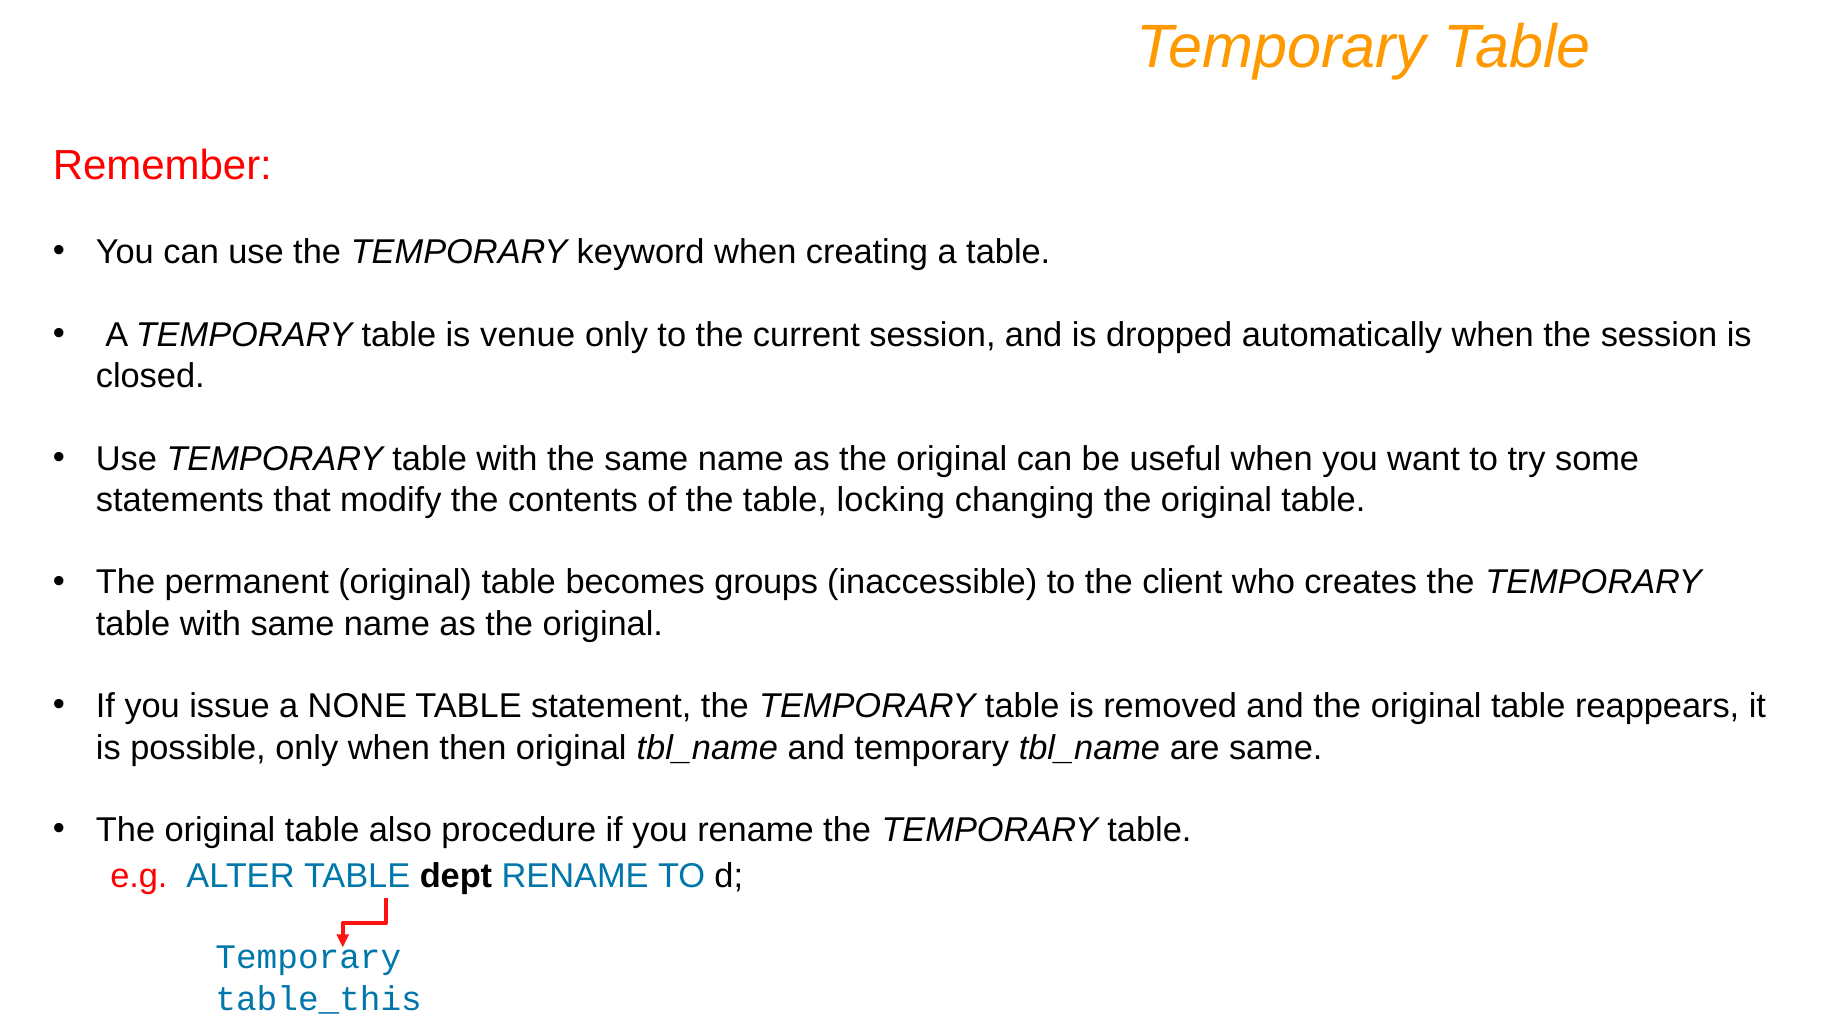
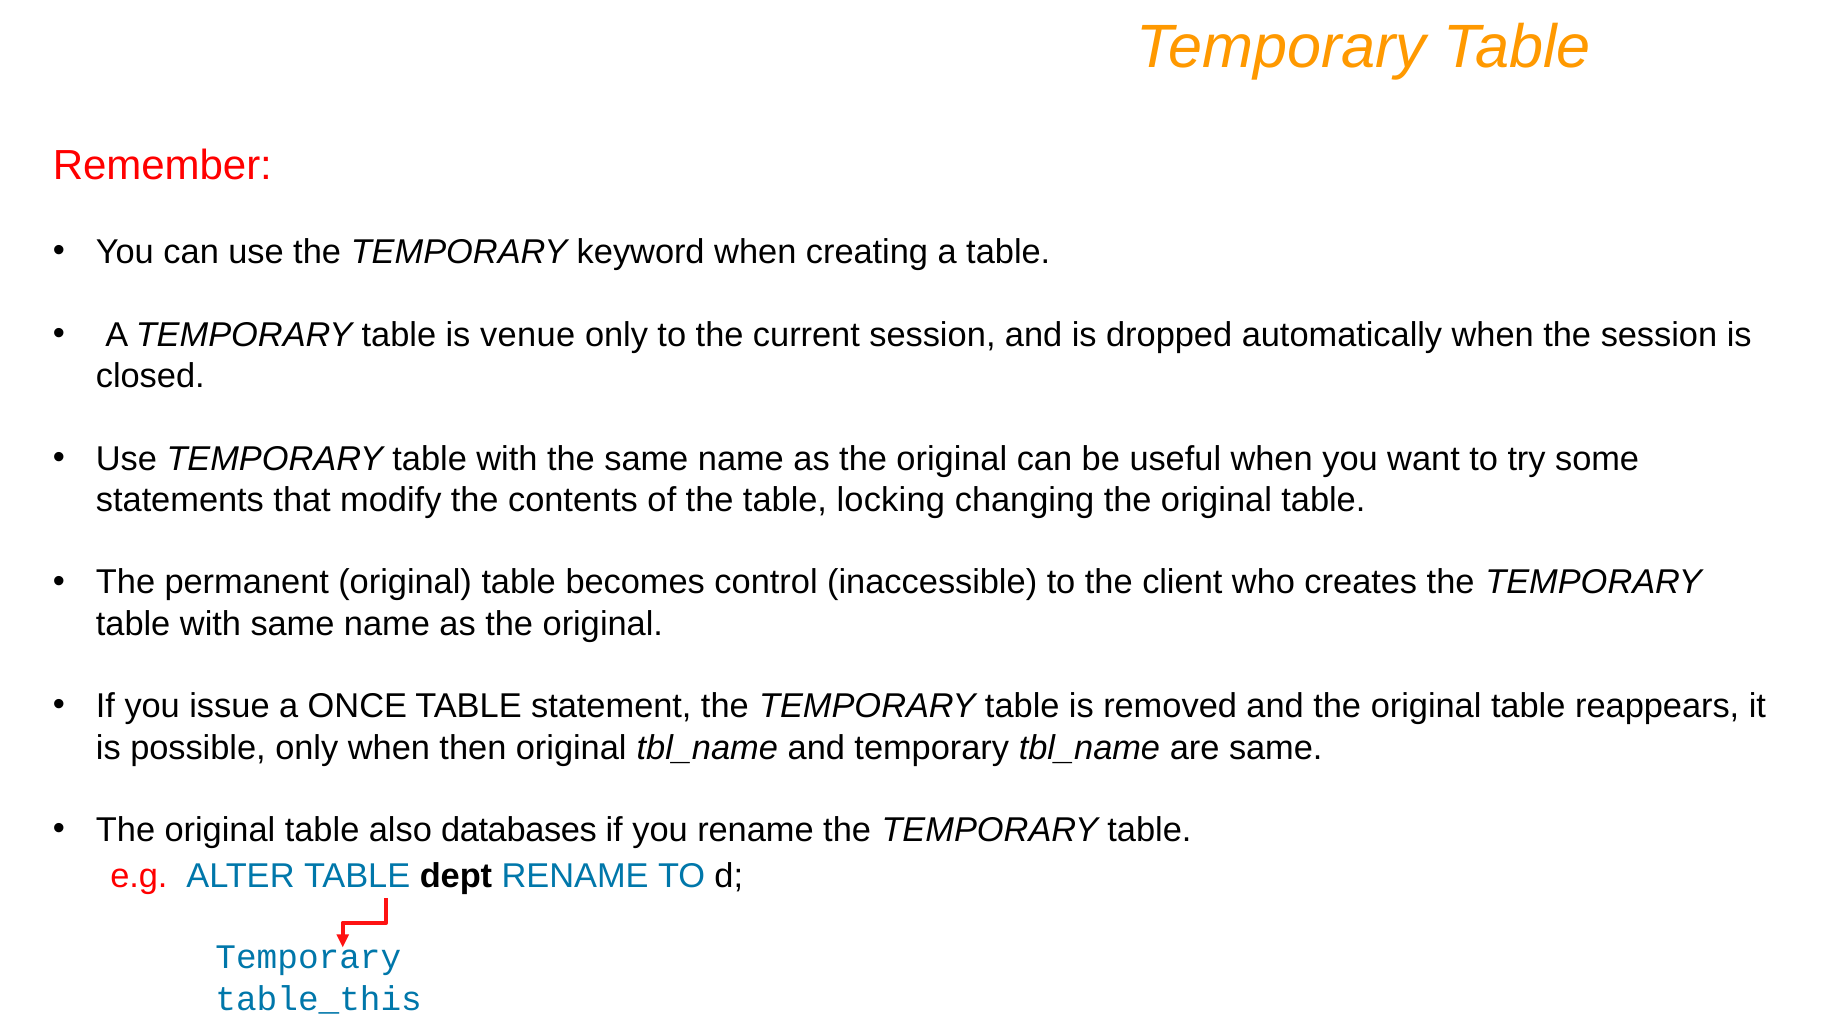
groups: groups -> control
NONE: NONE -> ONCE
procedure: procedure -> databases
